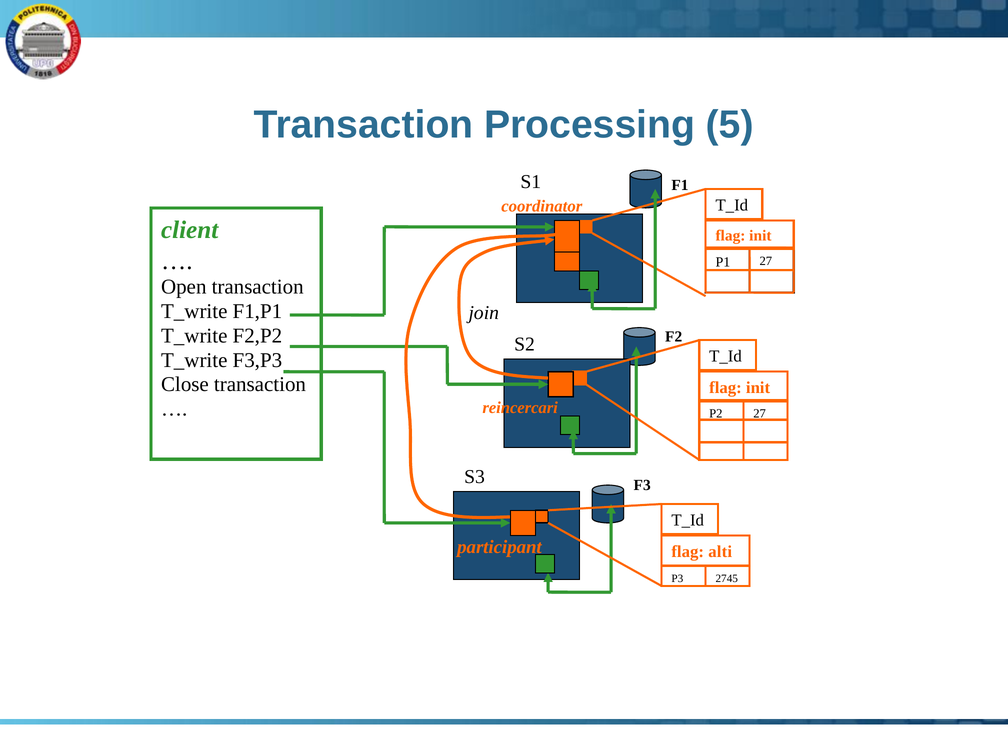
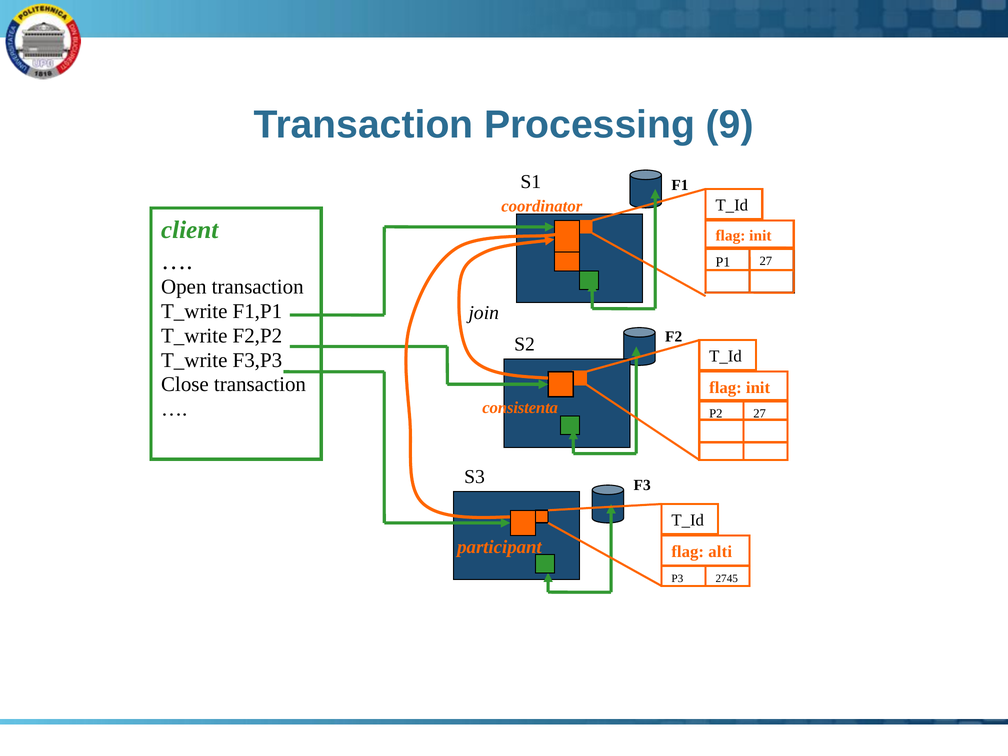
5: 5 -> 9
reincercari: reincercari -> consistenta
